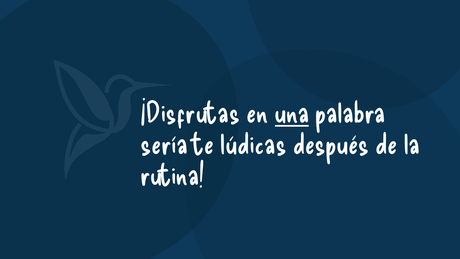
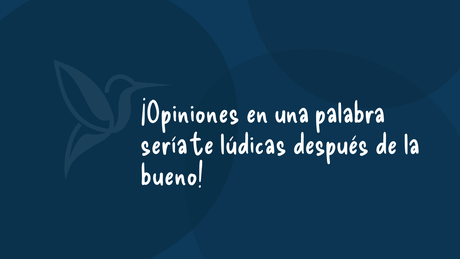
¡Disfrutas: ¡Disfrutas -> ¡Opiniones
una underline: present -> none
rutina: rutina -> bueno
